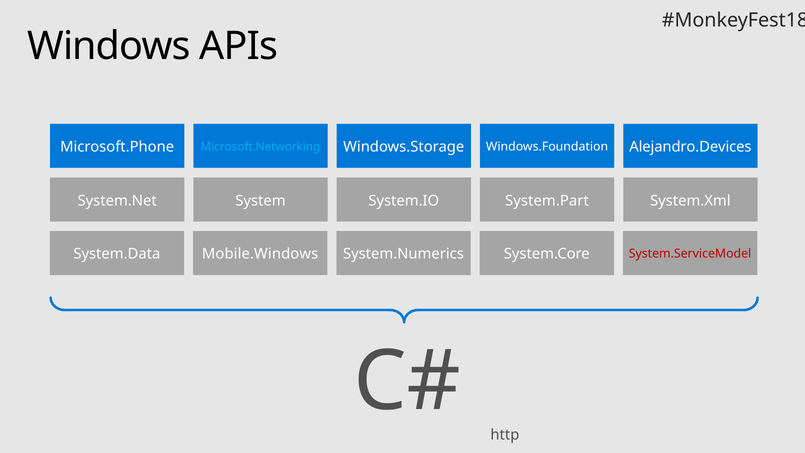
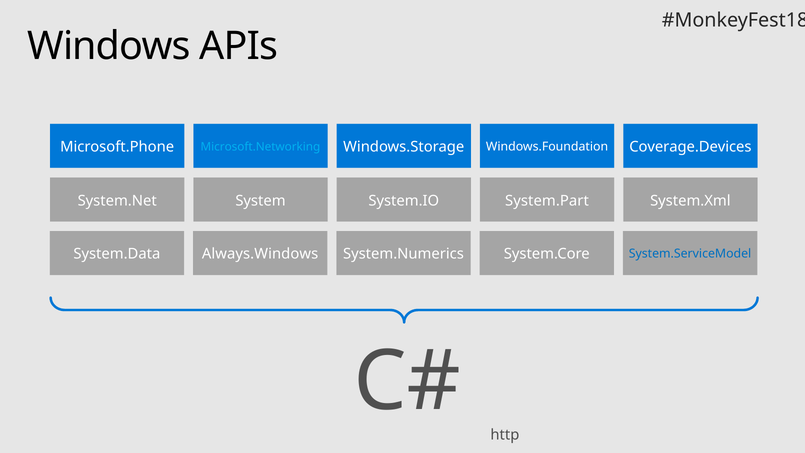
Alejandro.Devices: Alejandro.Devices -> Coverage.Devices
Mobile.Windows: Mobile.Windows -> Always.Windows
System.ServiceModel colour: red -> blue
